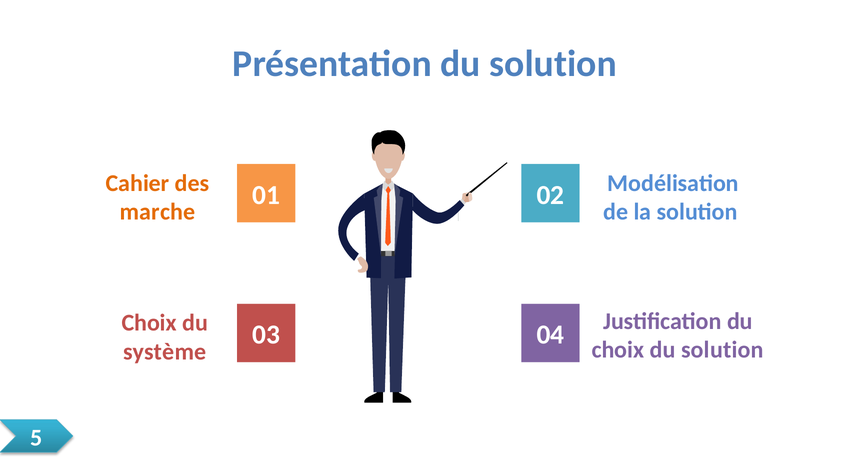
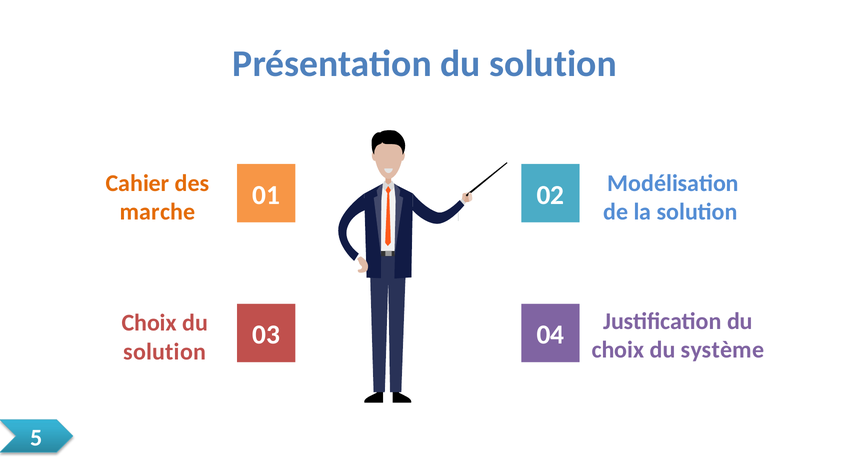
choix du solution: solution -> système
système at (165, 351): système -> solution
